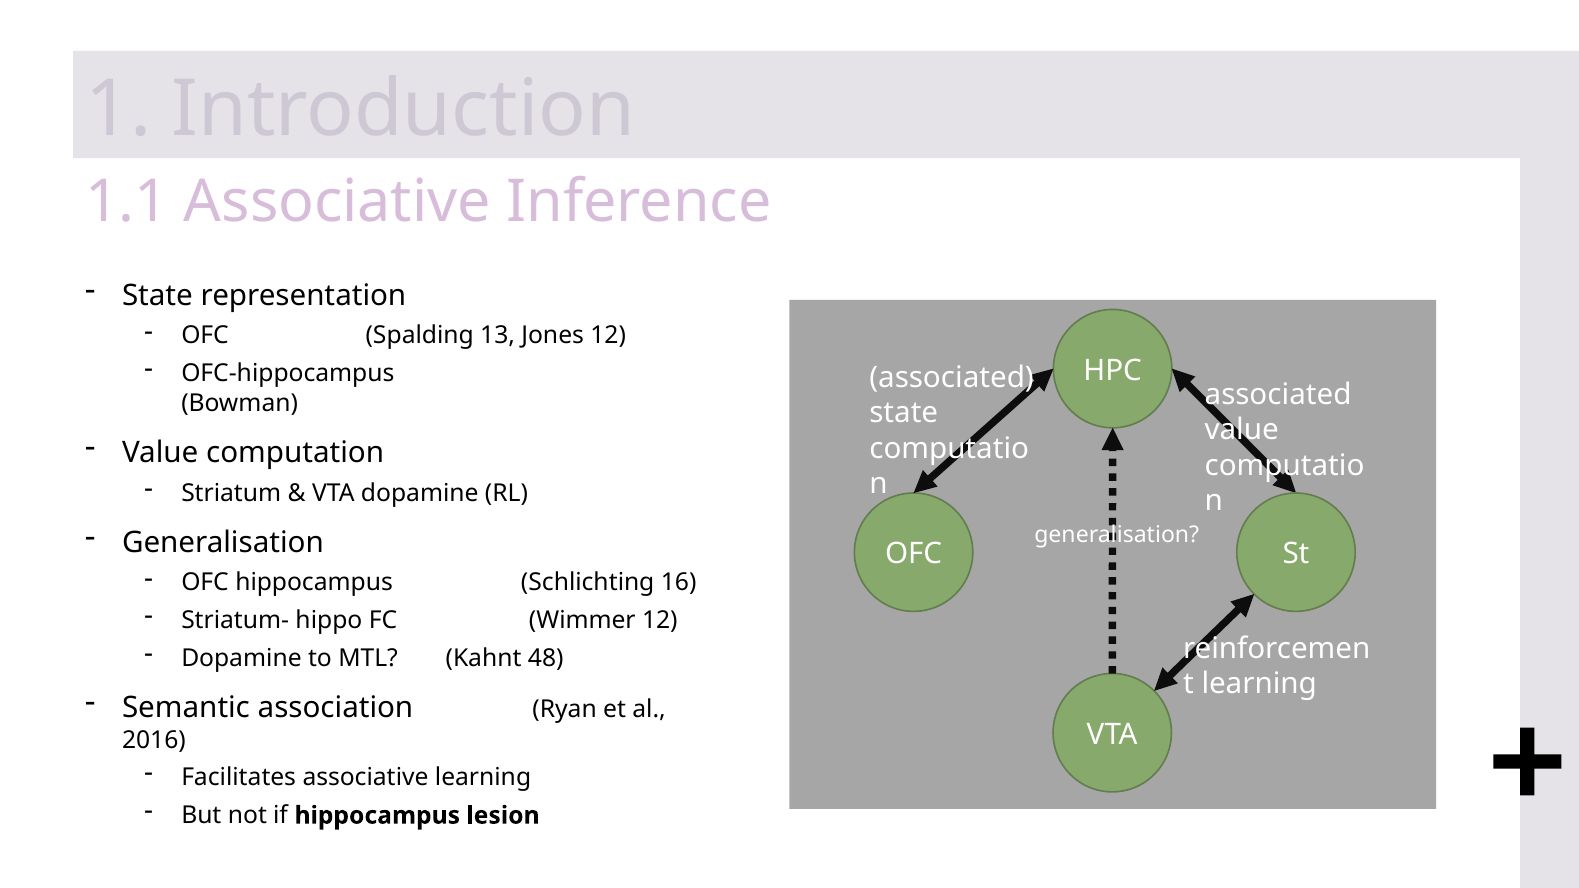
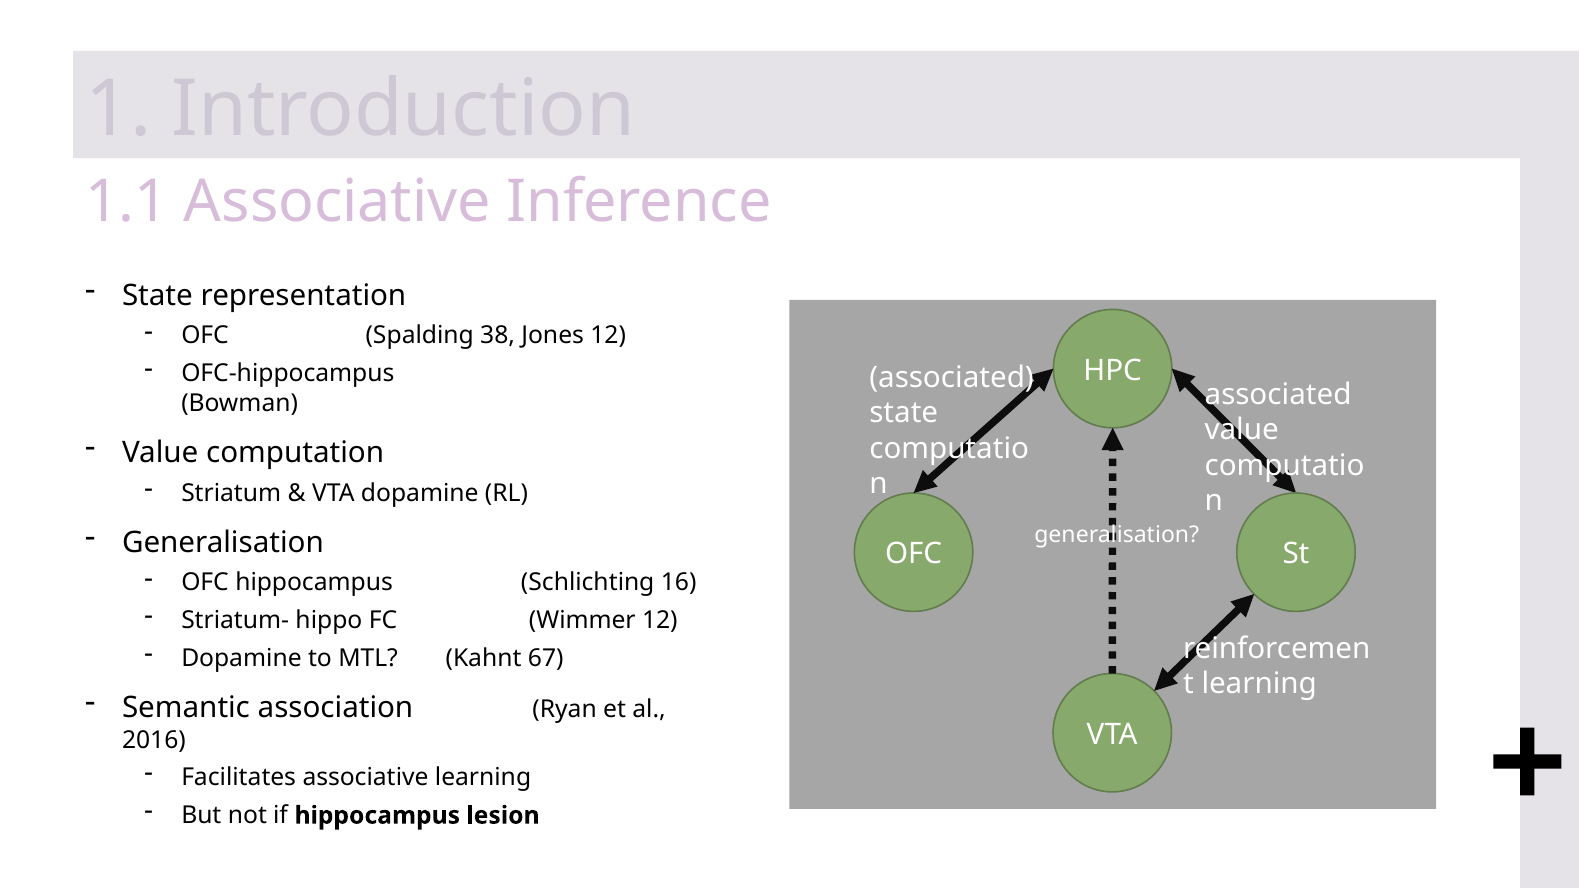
13: 13 -> 38
48: 48 -> 67
